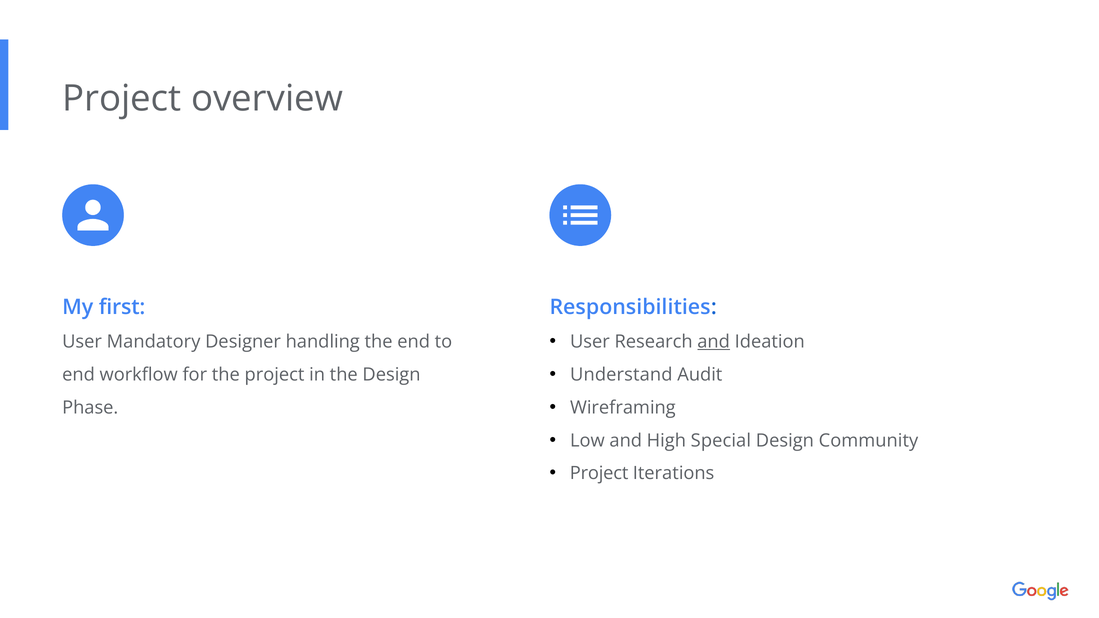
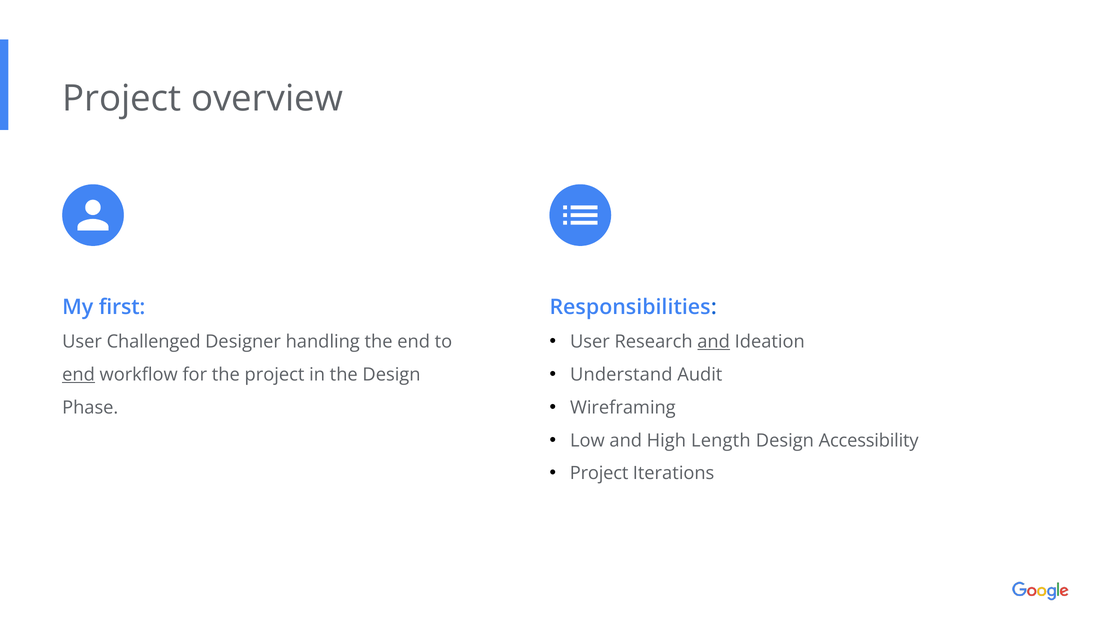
Mandatory: Mandatory -> Challenged
end at (79, 375) underline: none -> present
Special: Special -> Length
Community: Community -> Accessibility
